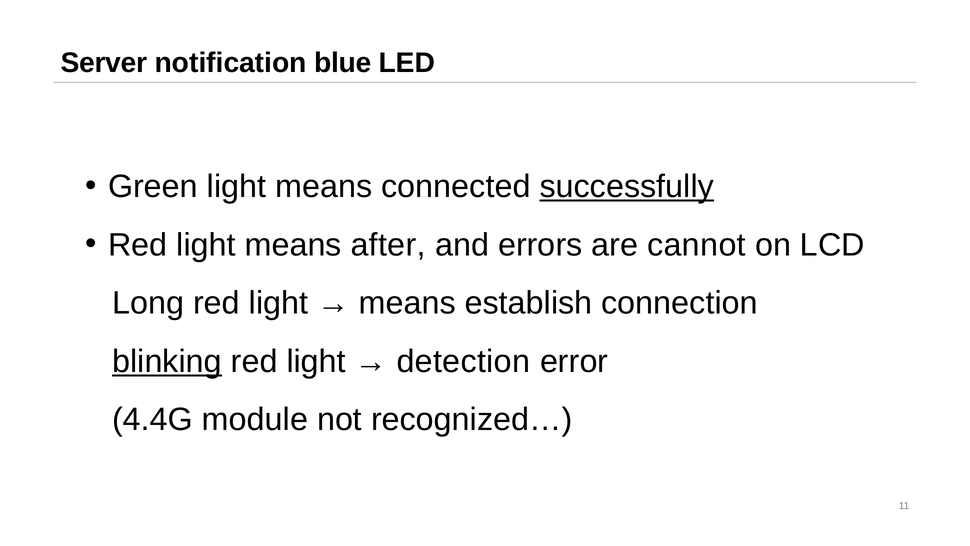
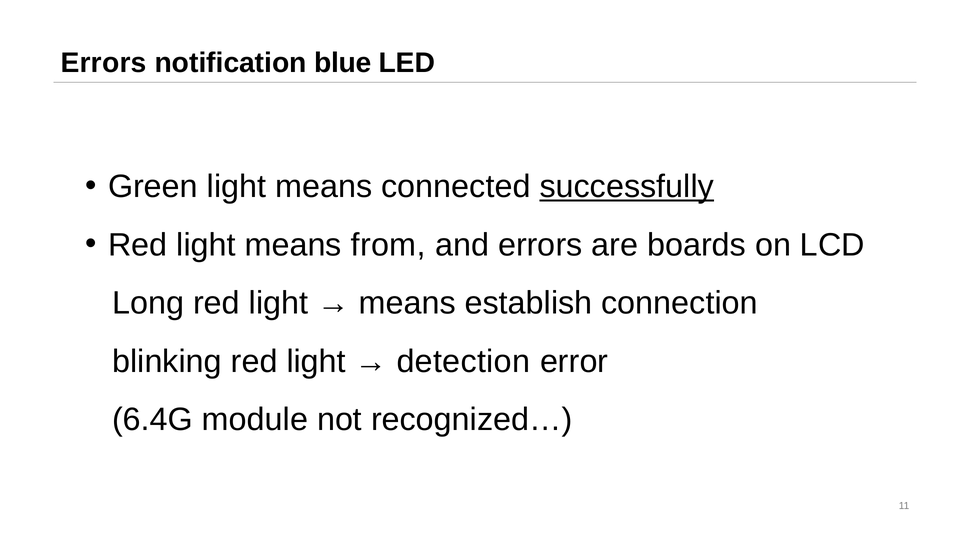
Server at (104, 63): Server -> Errors
after: after -> from
cannot: cannot -> boards
blinking underline: present -> none
4.4G: 4.4G -> 6.4G
